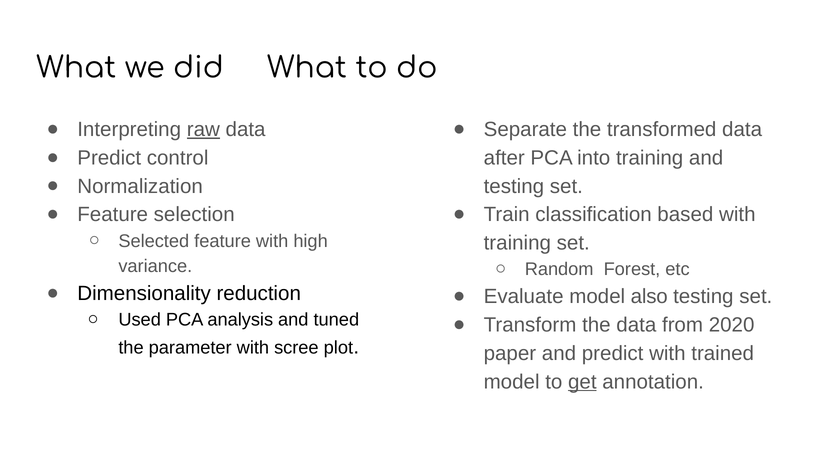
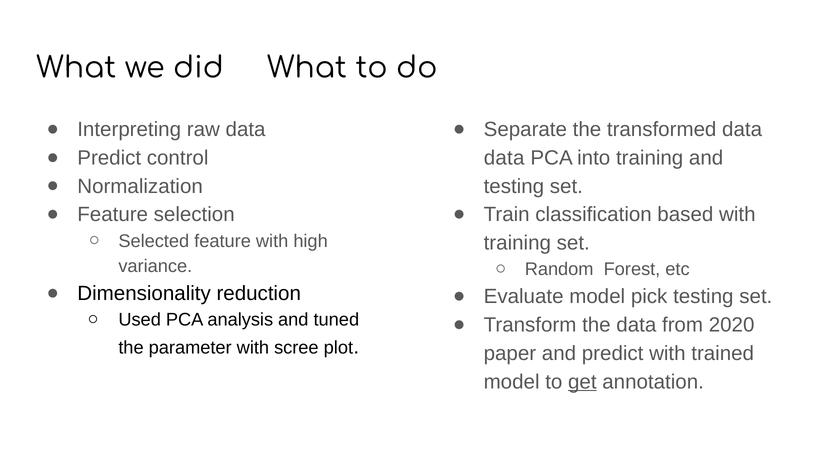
raw underline: present -> none
after at (504, 158): after -> data
also: also -> pick
